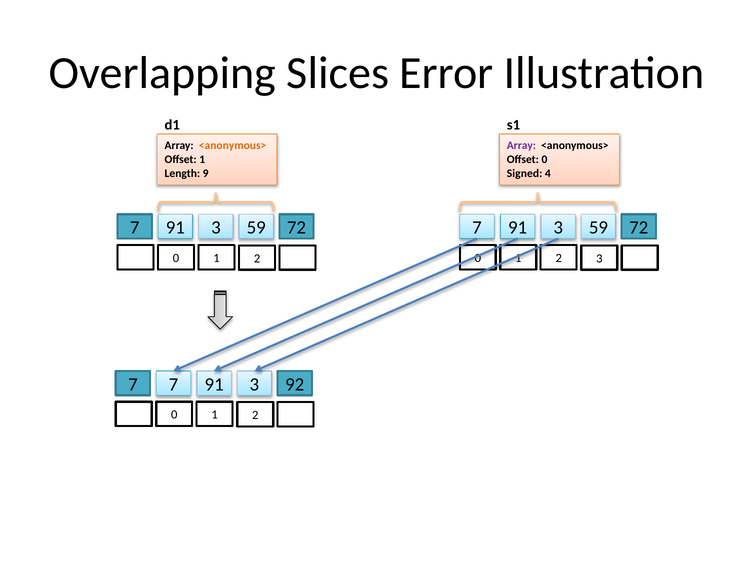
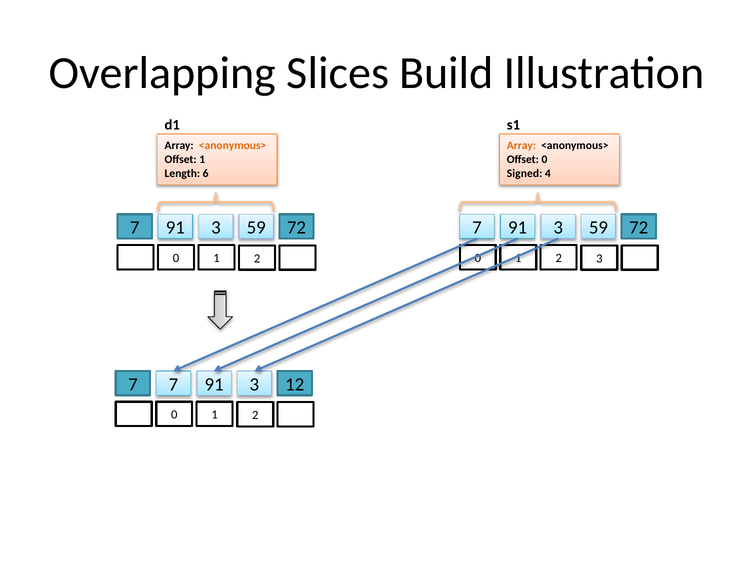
Error: Error -> Build
Array at (521, 146) colour: purple -> orange
9: 9 -> 6
92: 92 -> 12
